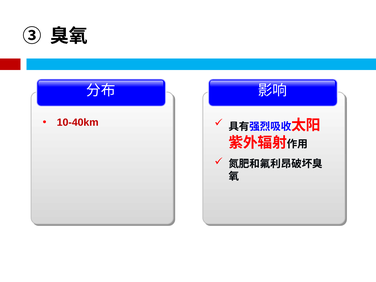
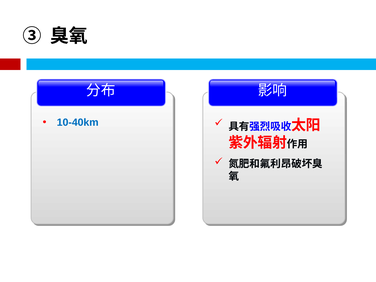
10-40km colour: red -> blue
